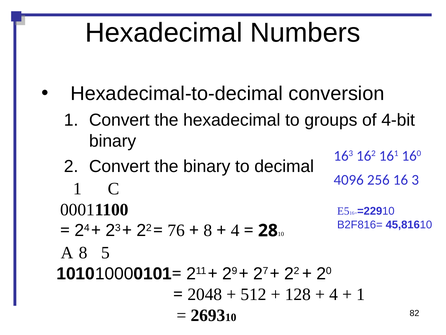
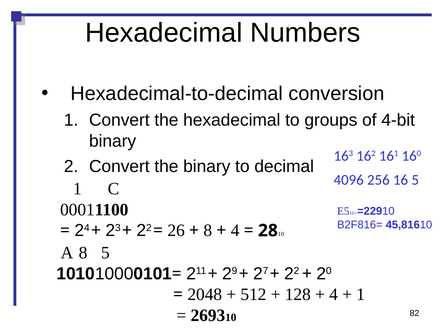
16 3: 3 -> 5
76: 76 -> 26
